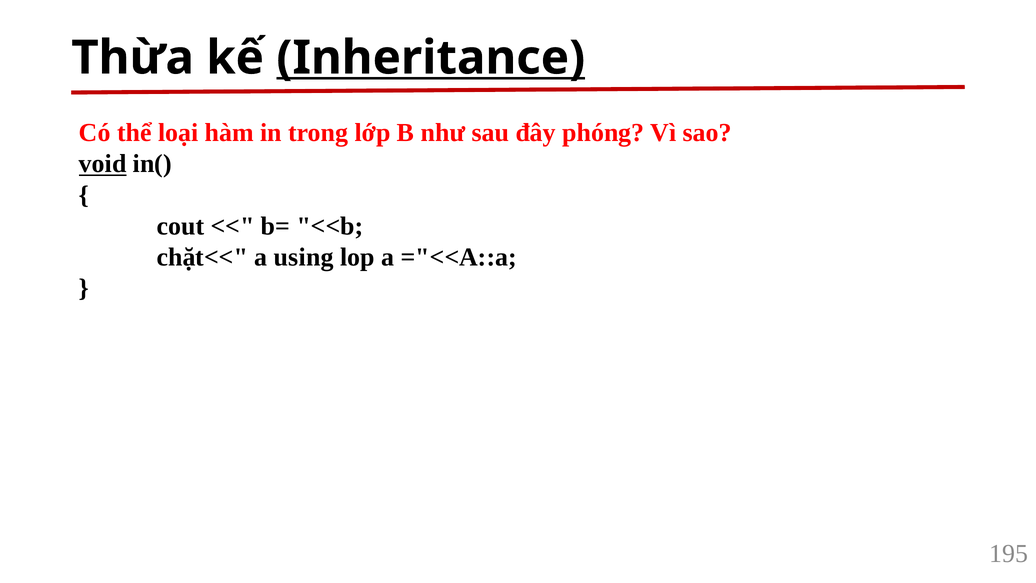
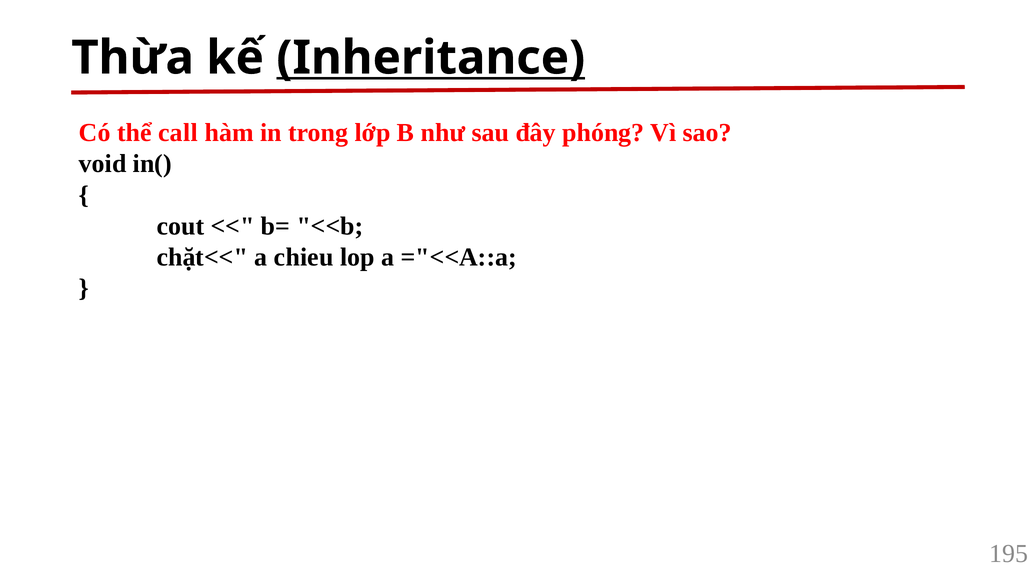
loại: loại -> call
void underline: present -> none
using: using -> chieu
